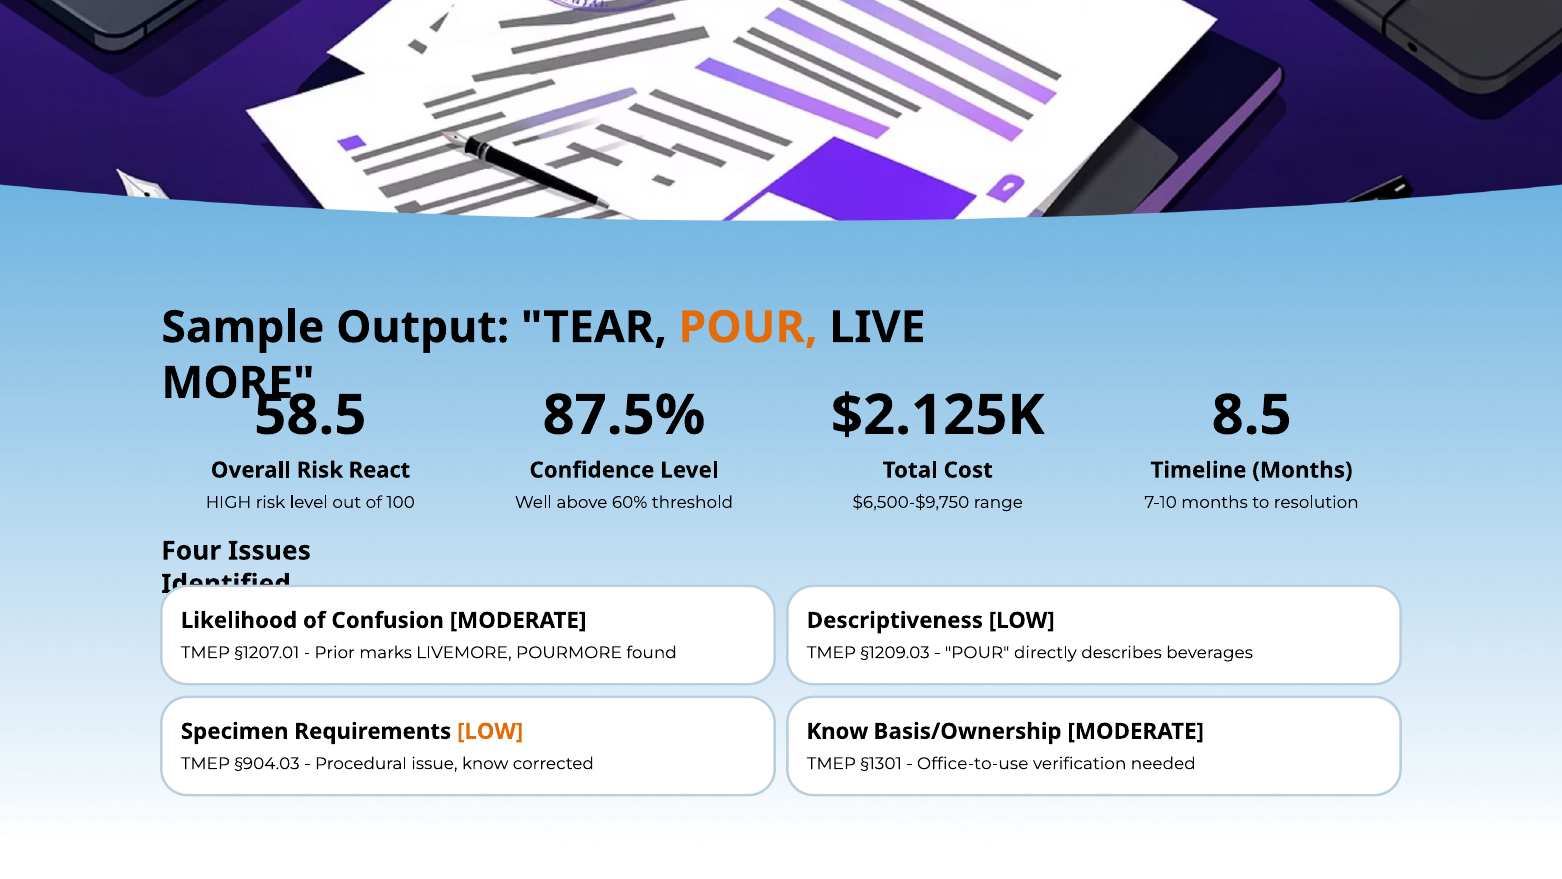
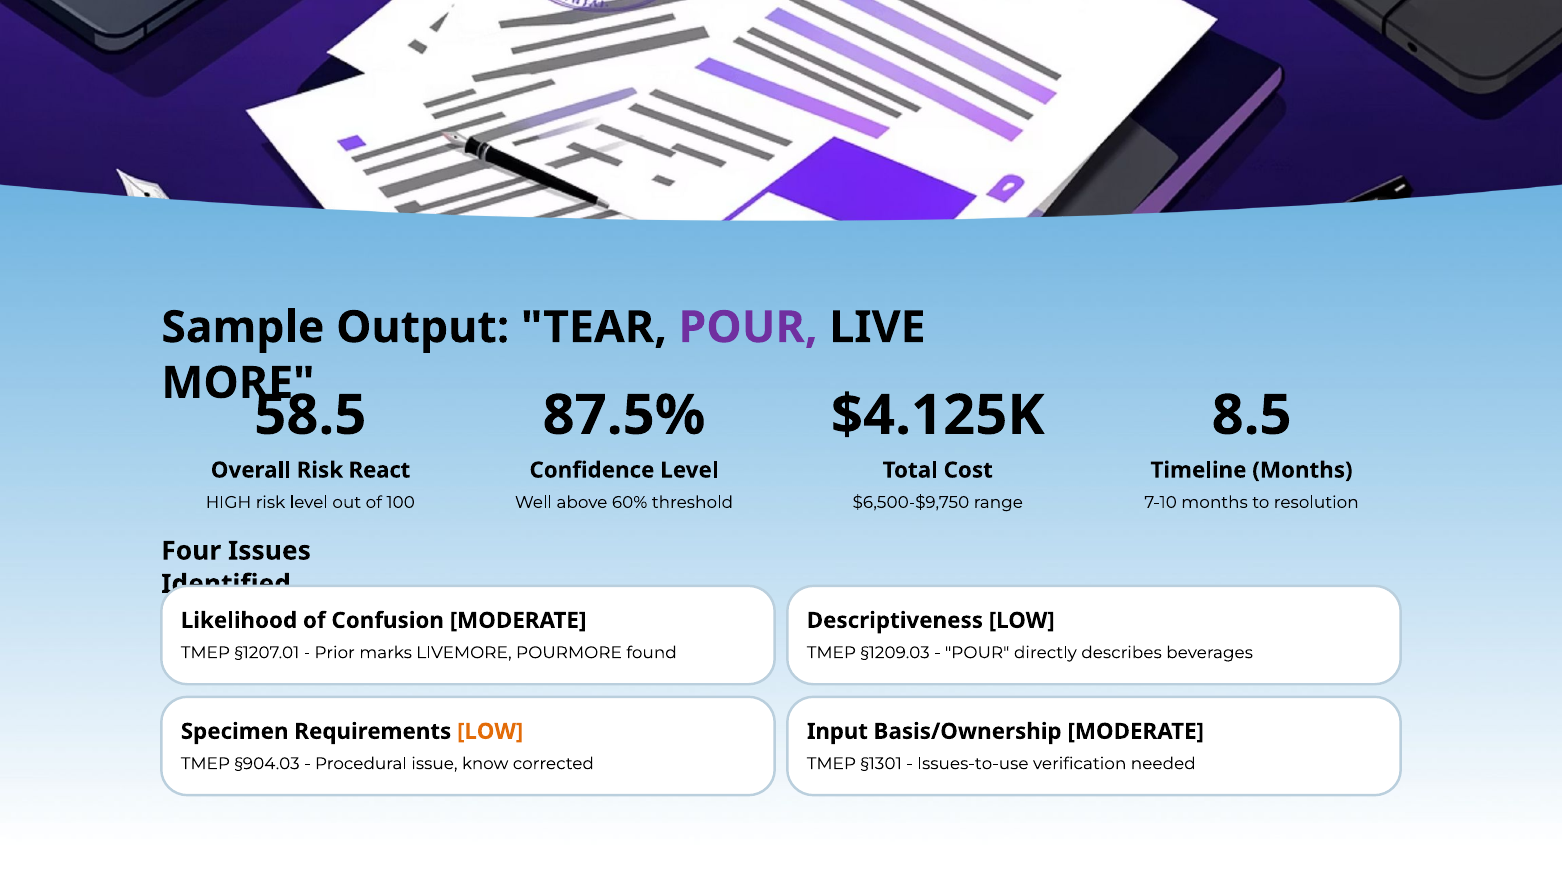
POUR at (748, 327) colour: orange -> purple
$2.125K: $2.125K -> $4.125K
Know at (837, 731): Know -> Input
Office-to-use: Office-to-use -> Issues-to-use
